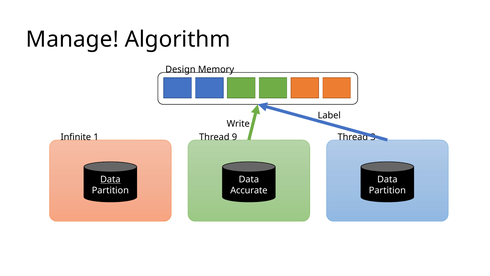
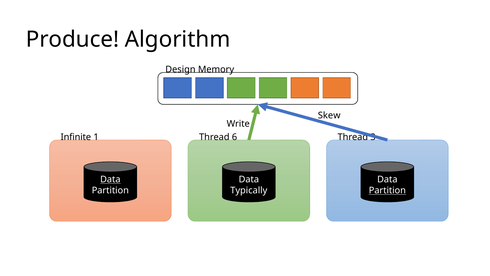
Manage: Manage -> Produce
Label: Label -> Skew
9: 9 -> 6
Accurate: Accurate -> Typically
Partition at (387, 190) underline: none -> present
